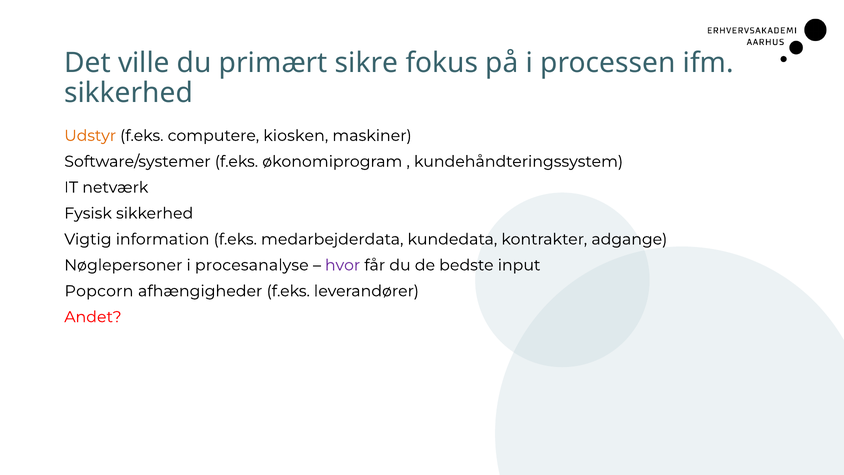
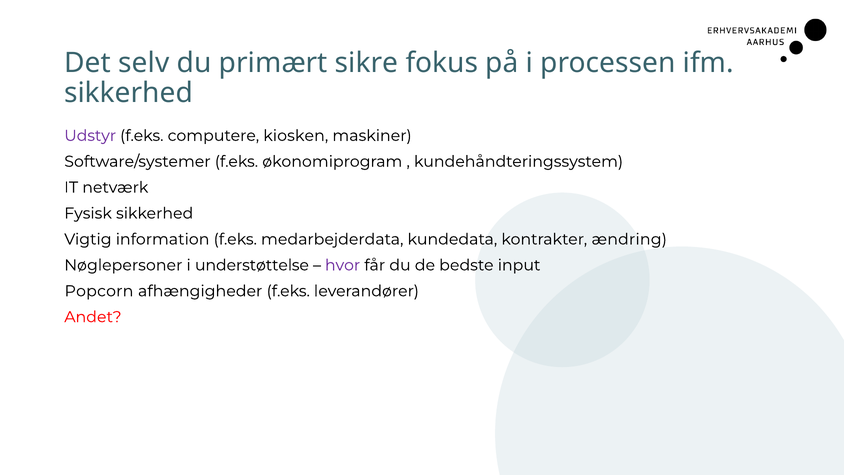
ville: ville -> selv
Udstyr colour: orange -> purple
adgange: adgange -> ændring
procesanalyse: procesanalyse -> understøttelse
